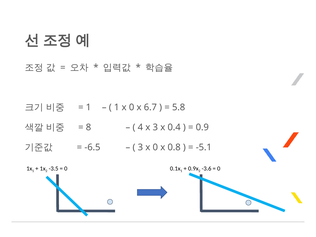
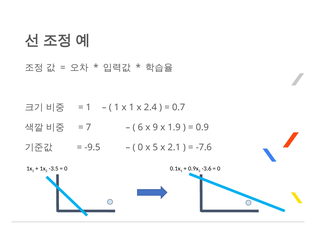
1 x 0: 0 -> 1
6.7: 6.7 -> 2.4
5.8: 5.8 -> 0.7
8: 8 -> 7
4: 4 -> 6
x 3: 3 -> 9
0.4: 0.4 -> 1.9
-6.5: -6.5 -> -9.5
3 at (140, 147): 3 -> 0
0 at (155, 147): 0 -> 5
0.8: 0.8 -> 2.1
-5.1: -5.1 -> -7.6
